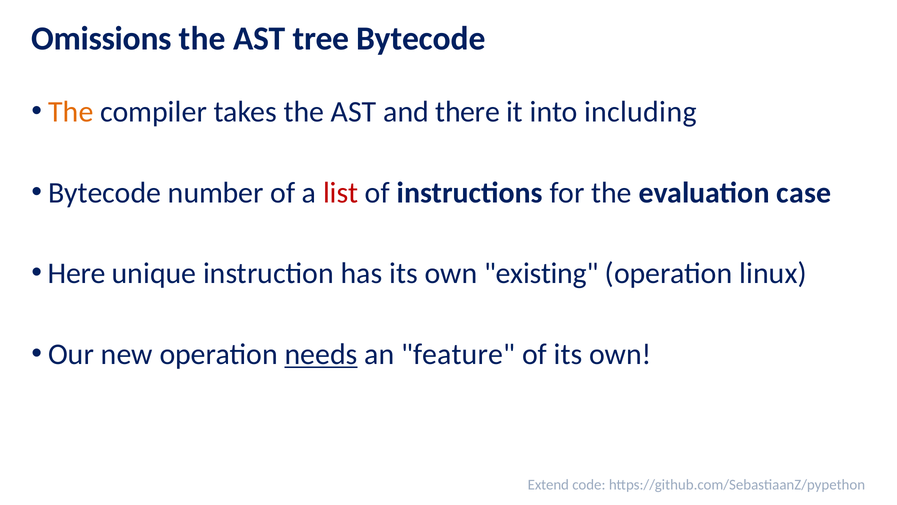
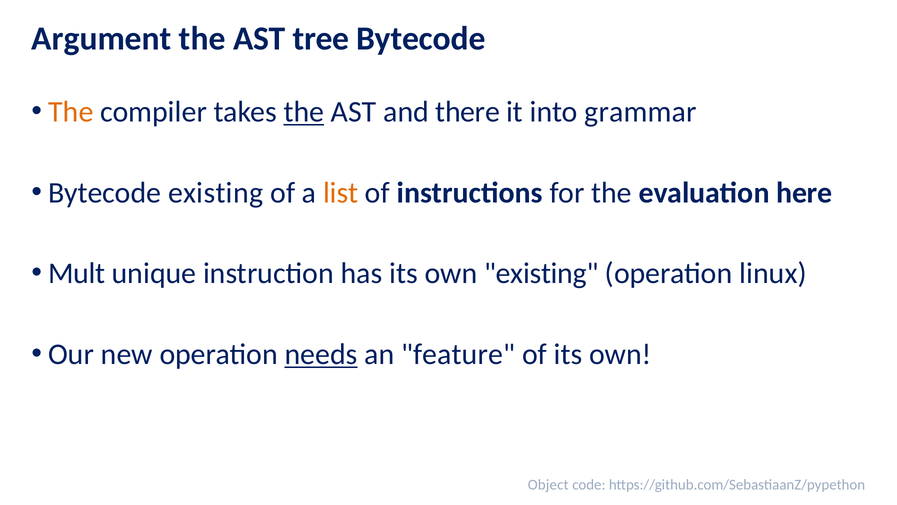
Omissions: Omissions -> Argument
the at (304, 112) underline: none -> present
including: including -> grammar
Bytecode number: number -> existing
list colour: red -> orange
case: case -> here
Here: Here -> Mult
Extend: Extend -> Object
